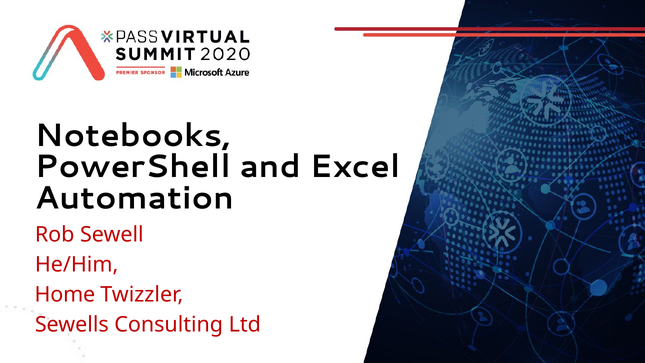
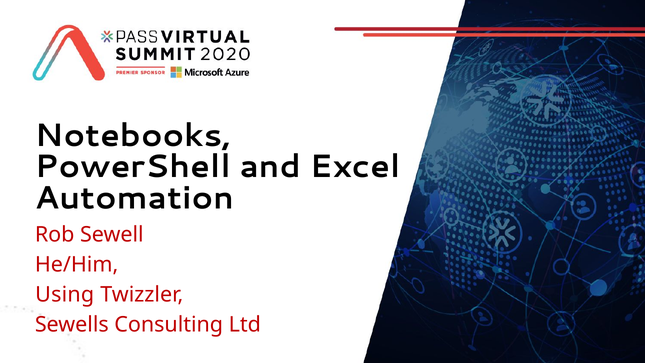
Home: Home -> Using
